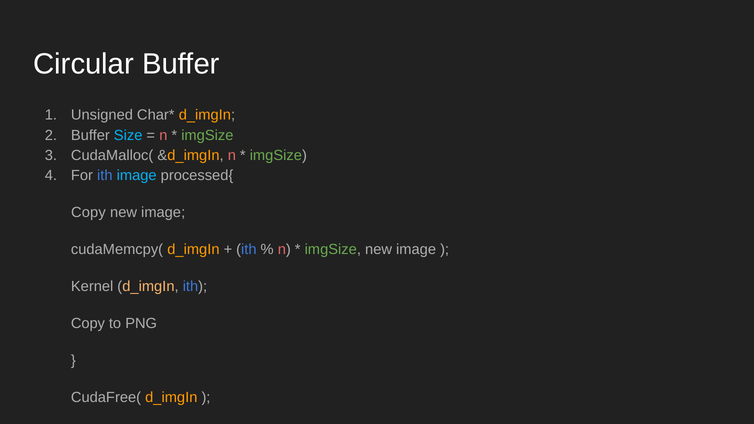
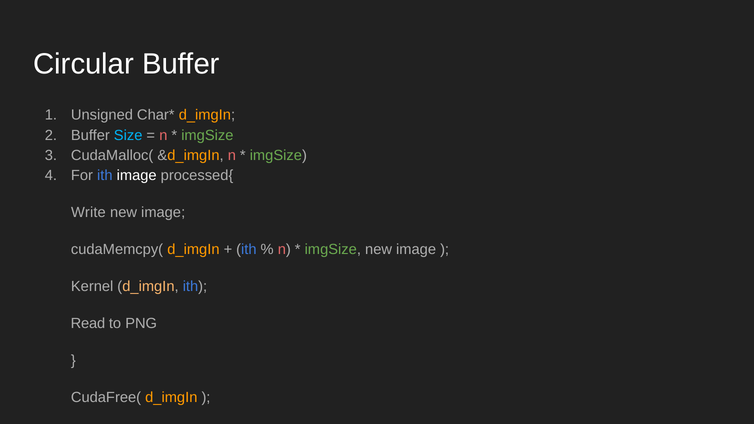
image at (137, 176) colour: light blue -> white
Copy at (88, 213): Copy -> Write
Copy at (88, 323): Copy -> Read
